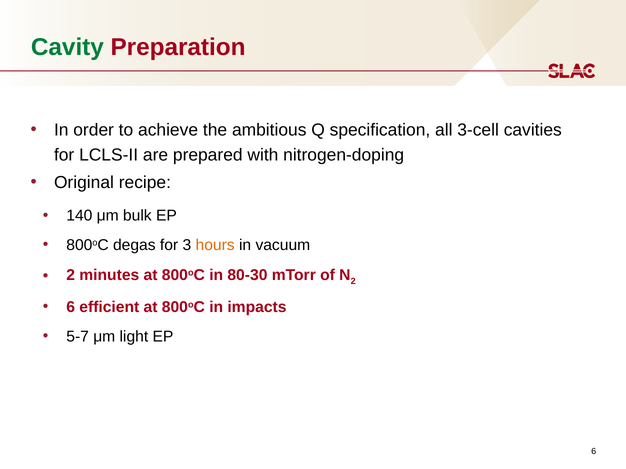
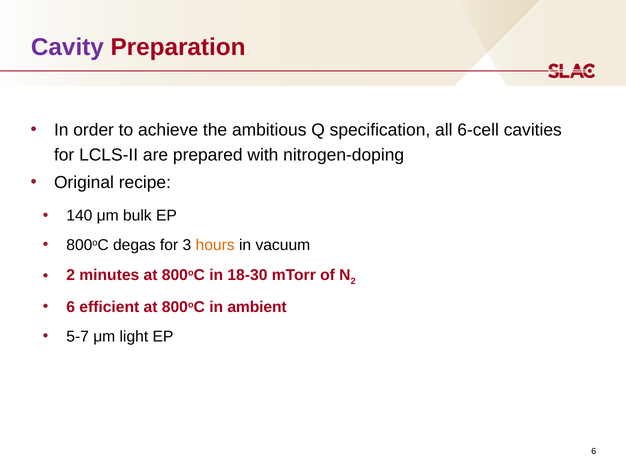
Cavity colour: green -> purple
3-cell: 3-cell -> 6-cell
80-30: 80-30 -> 18-30
impacts: impacts -> ambient
